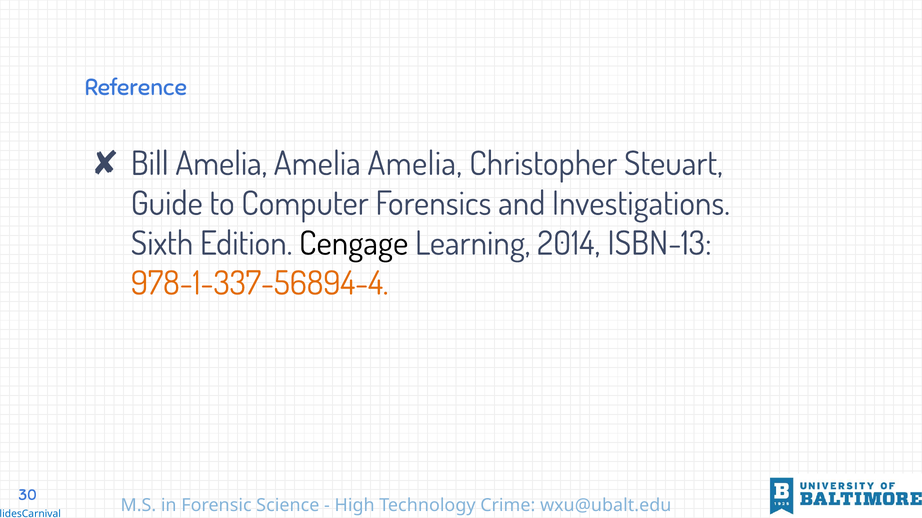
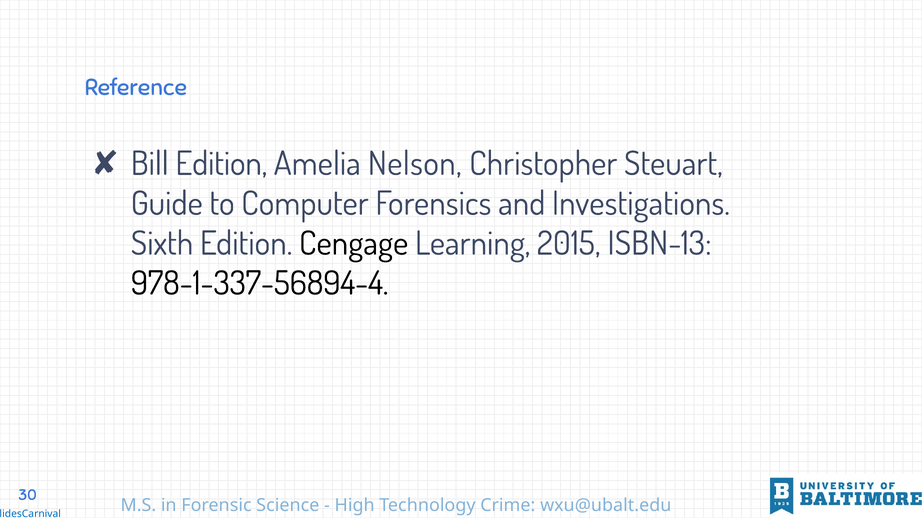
Bill Amelia: Amelia -> Edition
Amelia at (415, 164): Amelia -> Nelson
2014: 2014 -> 2015
978-1-337-56894-4 colour: orange -> black
